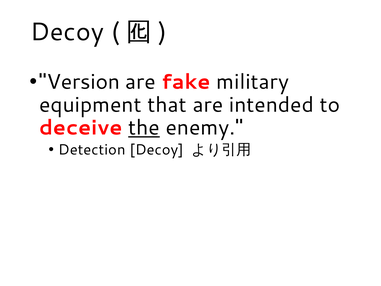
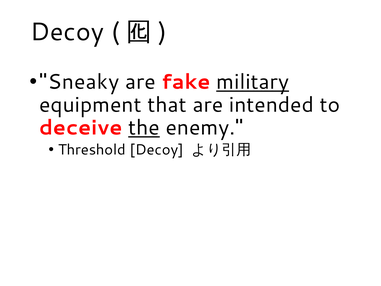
Version: Version -> Sneaky
military underline: none -> present
Detection: Detection -> Threshold
